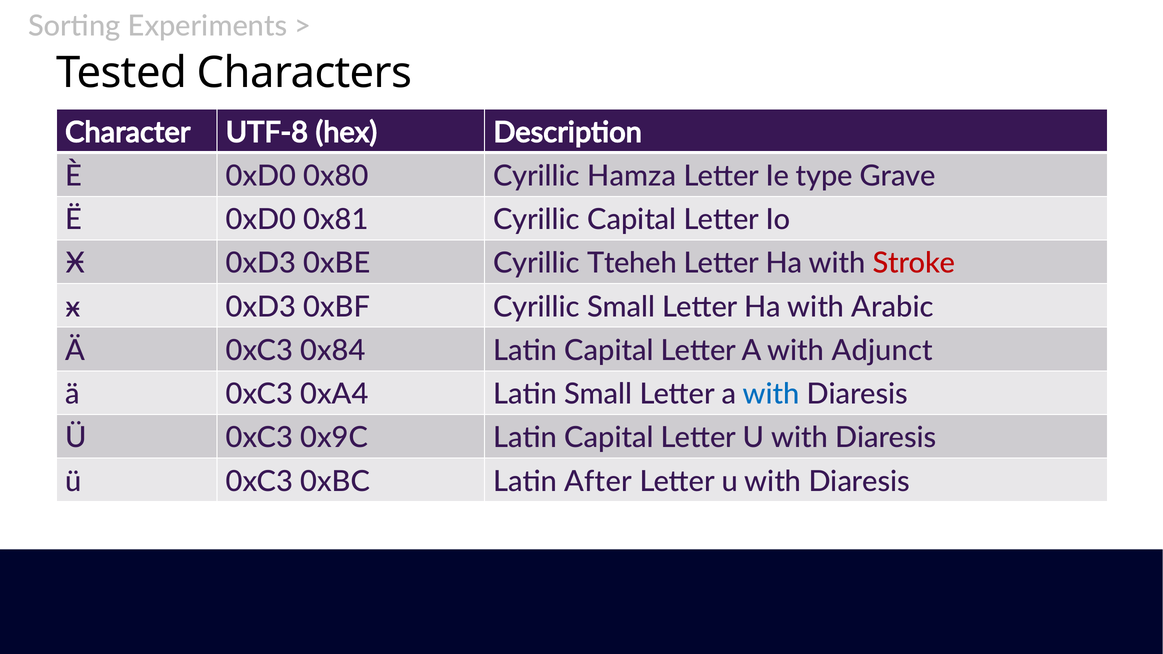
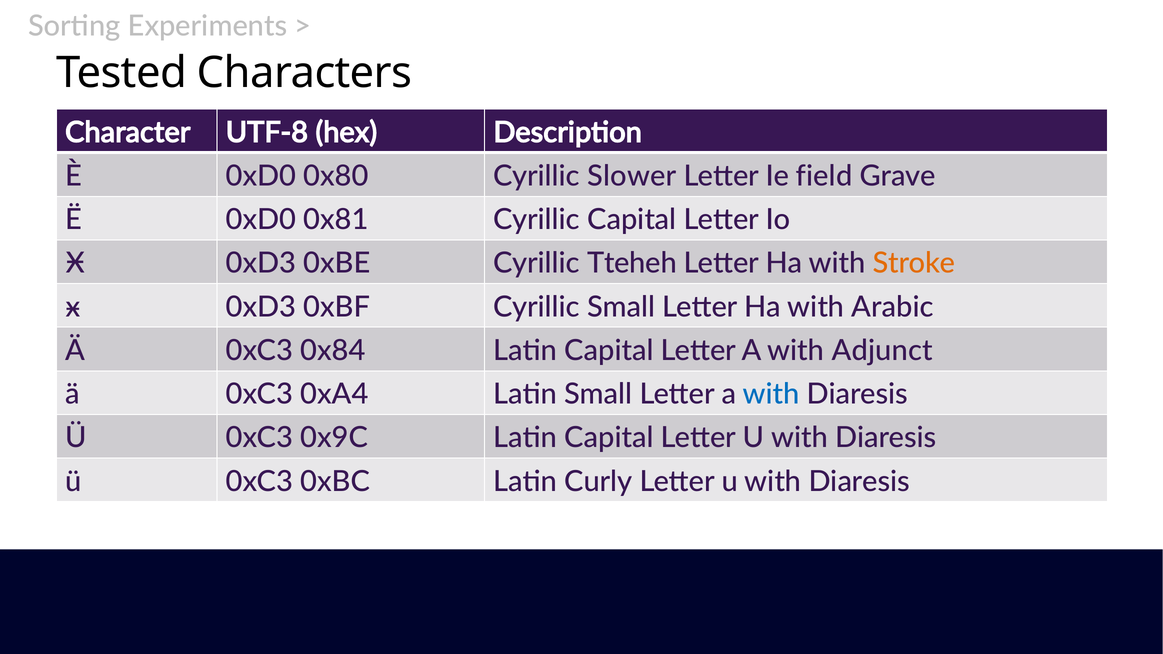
Hamza: Hamza -> Slower
type: type -> field
Stroke colour: red -> orange
After: After -> Curly
